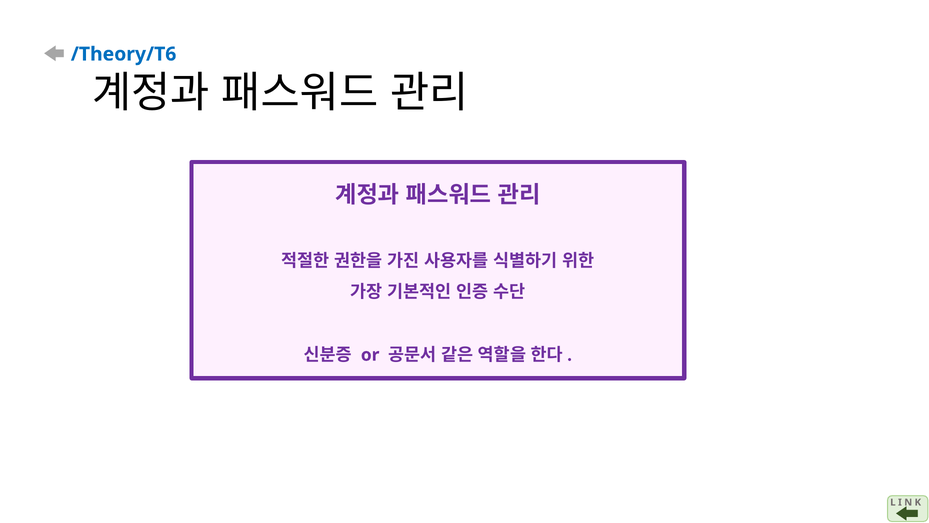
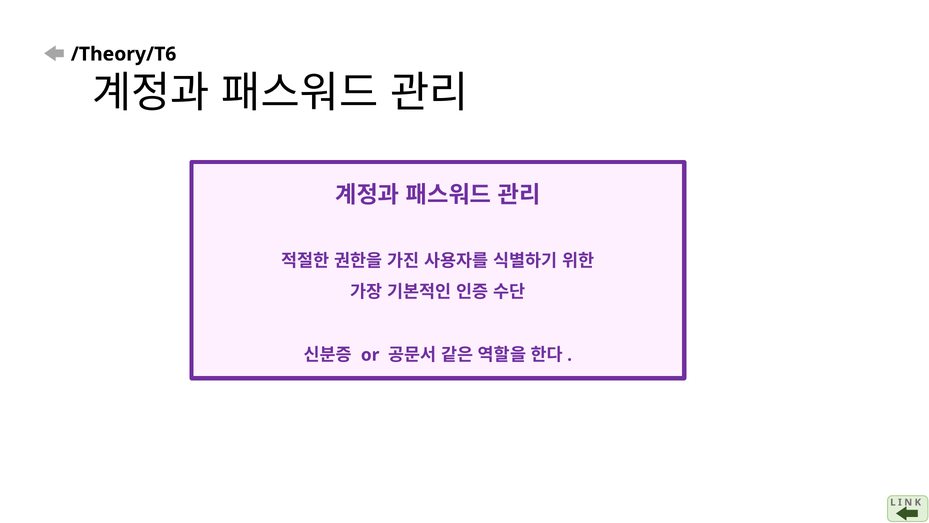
/Theory/T6 colour: blue -> black
